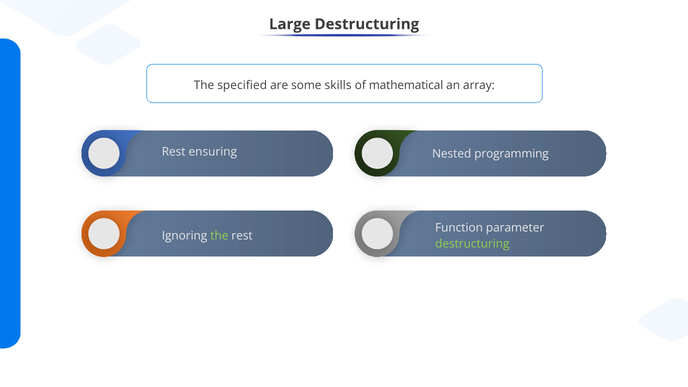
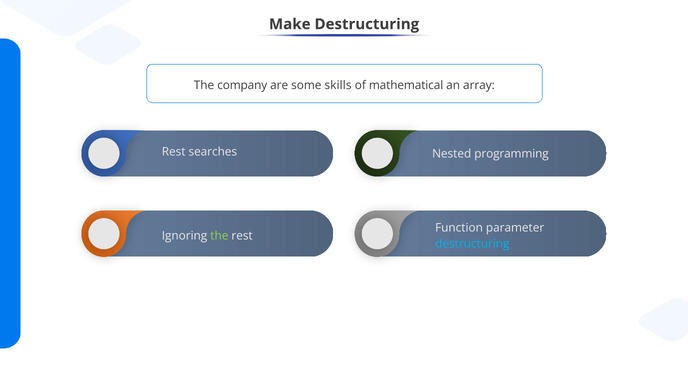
Large: Large -> Make
specified: specified -> company
ensuring: ensuring -> searches
destructuring at (472, 244) colour: light green -> light blue
